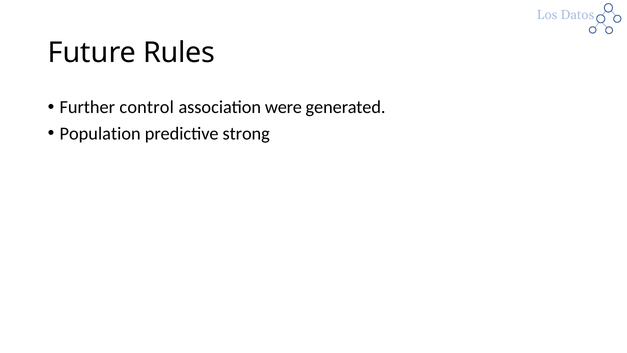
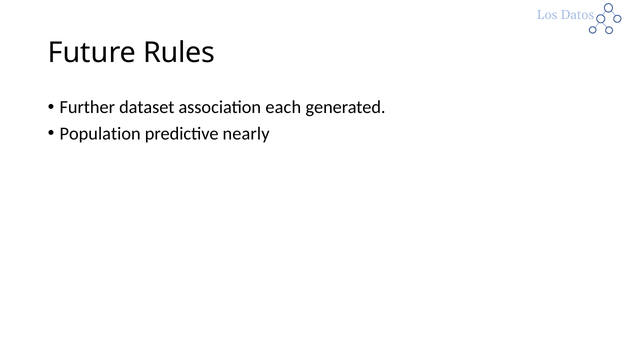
control: control -> dataset
were: were -> each
strong: strong -> nearly
